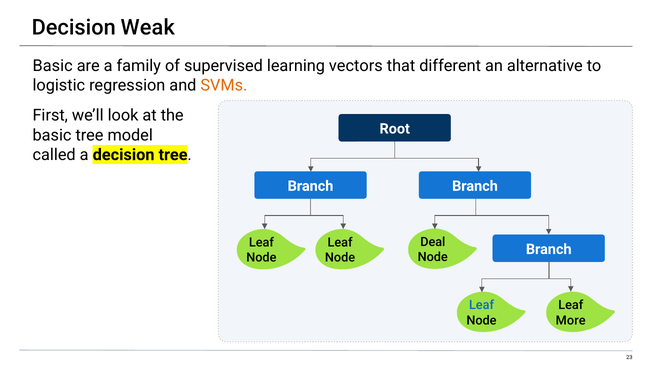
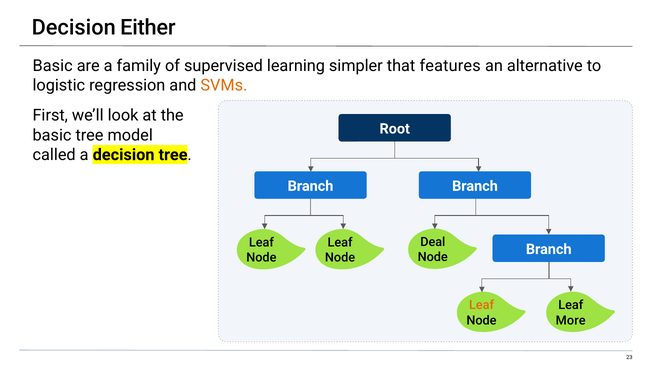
Weak: Weak -> Either
vectors: vectors -> simpler
different: different -> features
Leaf at (482, 305) colour: blue -> orange
